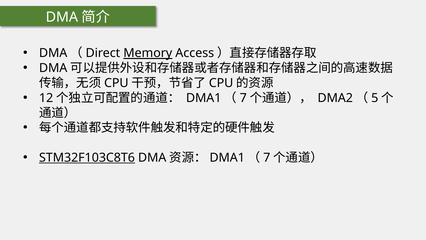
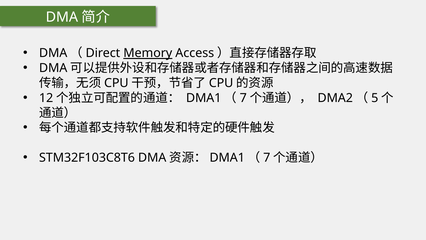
STM32F103C8T6 underline: present -> none
